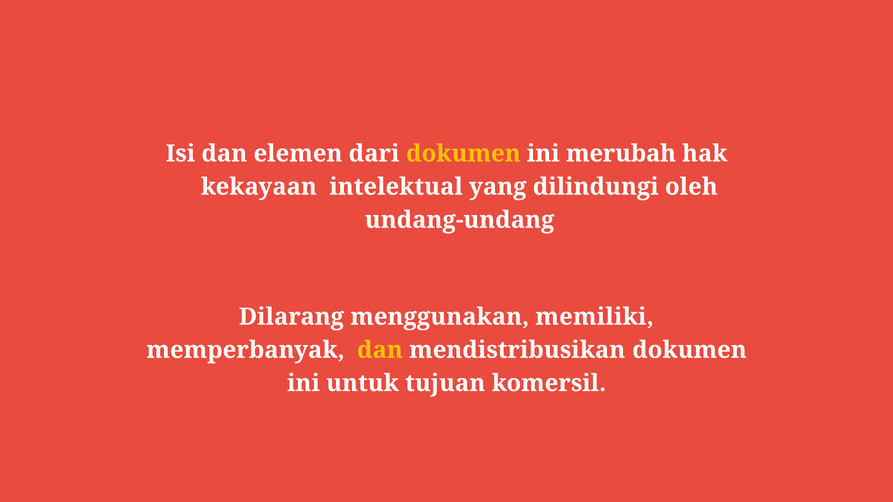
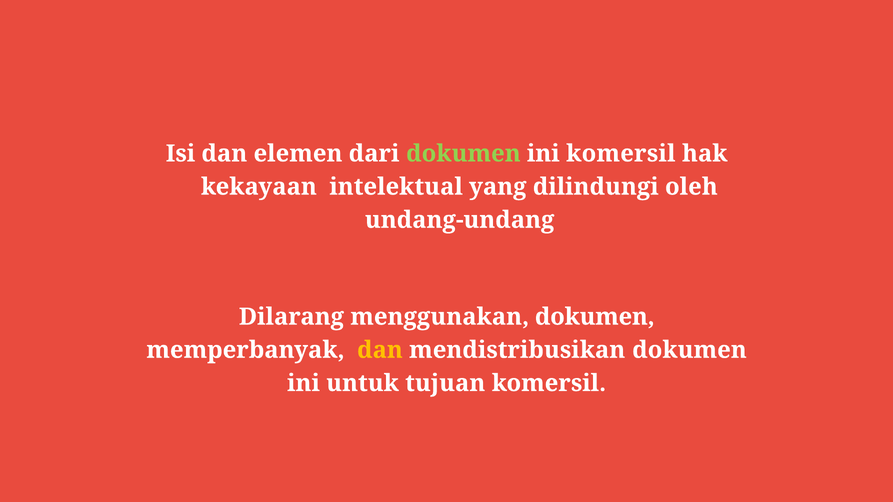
dokumen at (463, 154) colour: yellow -> light green
ini merubah: merubah -> komersil
menggunakan memiliki: memiliki -> dokumen
